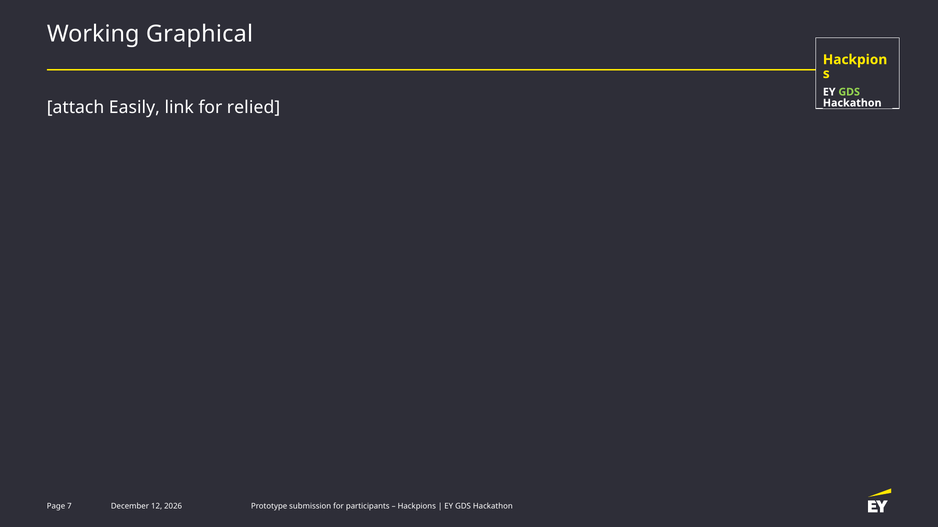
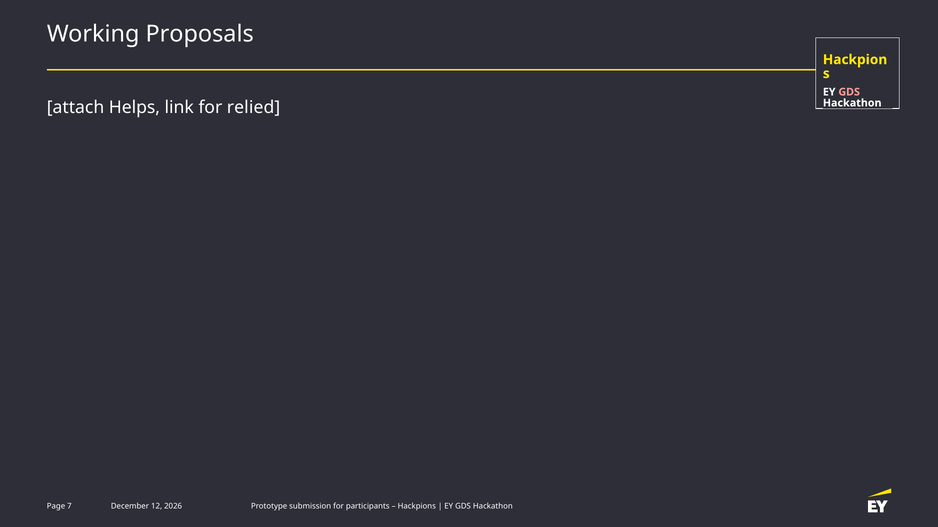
Graphical: Graphical -> Proposals
GDS at (849, 92) colour: light green -> pink
Easily: Easily -> Helps
